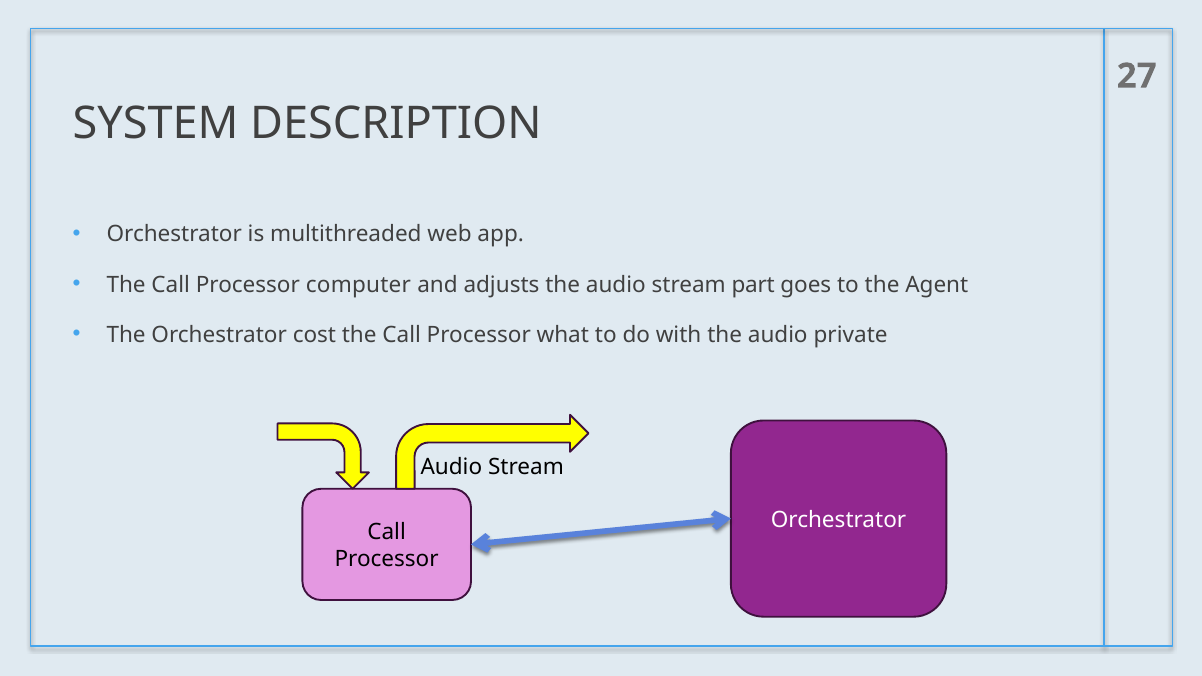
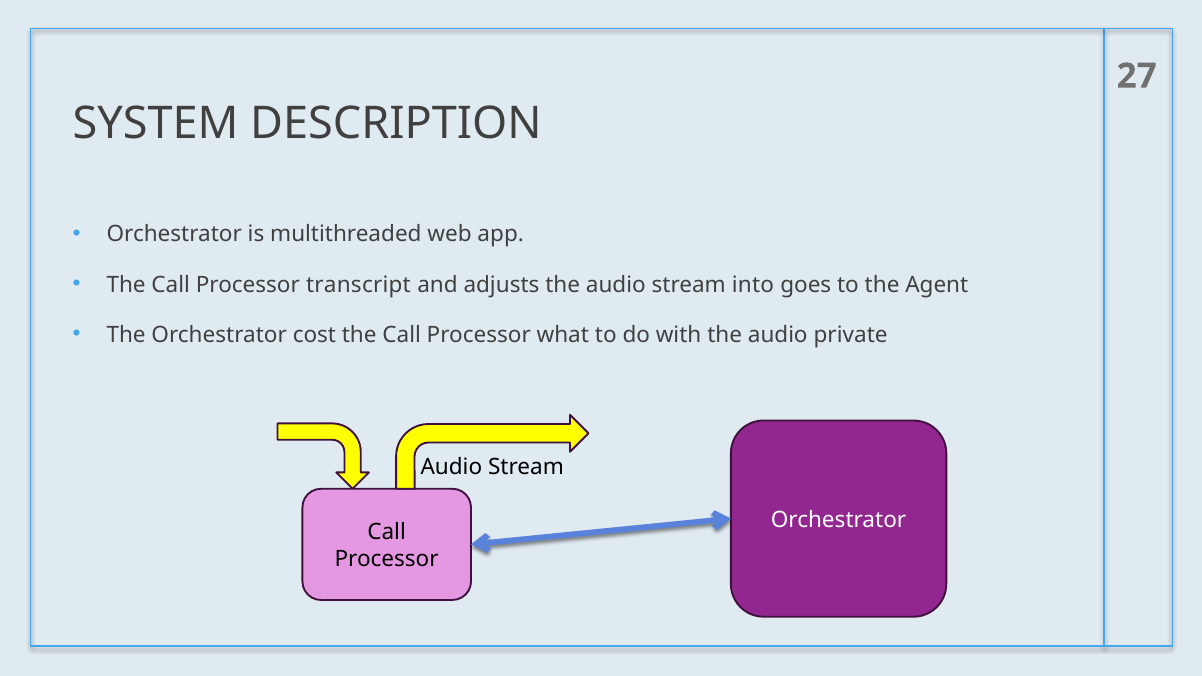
computer: computer -> transcript
part: part -> into
